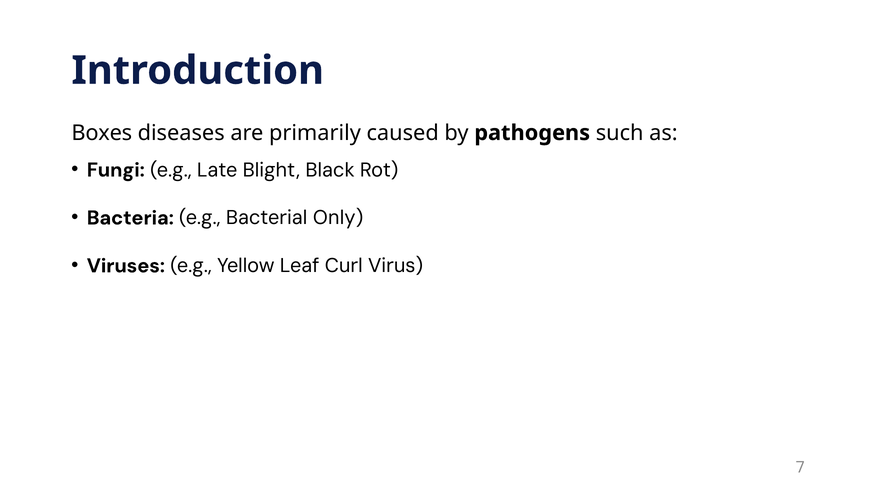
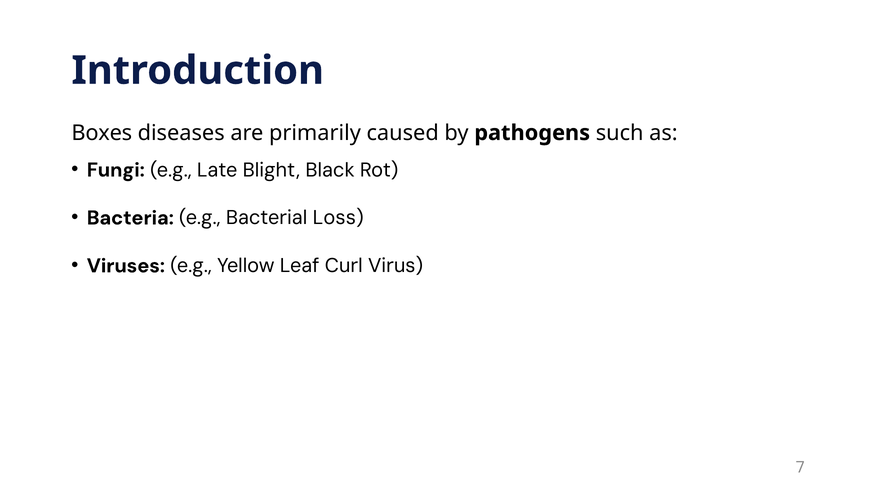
Only: Only -> Loss
